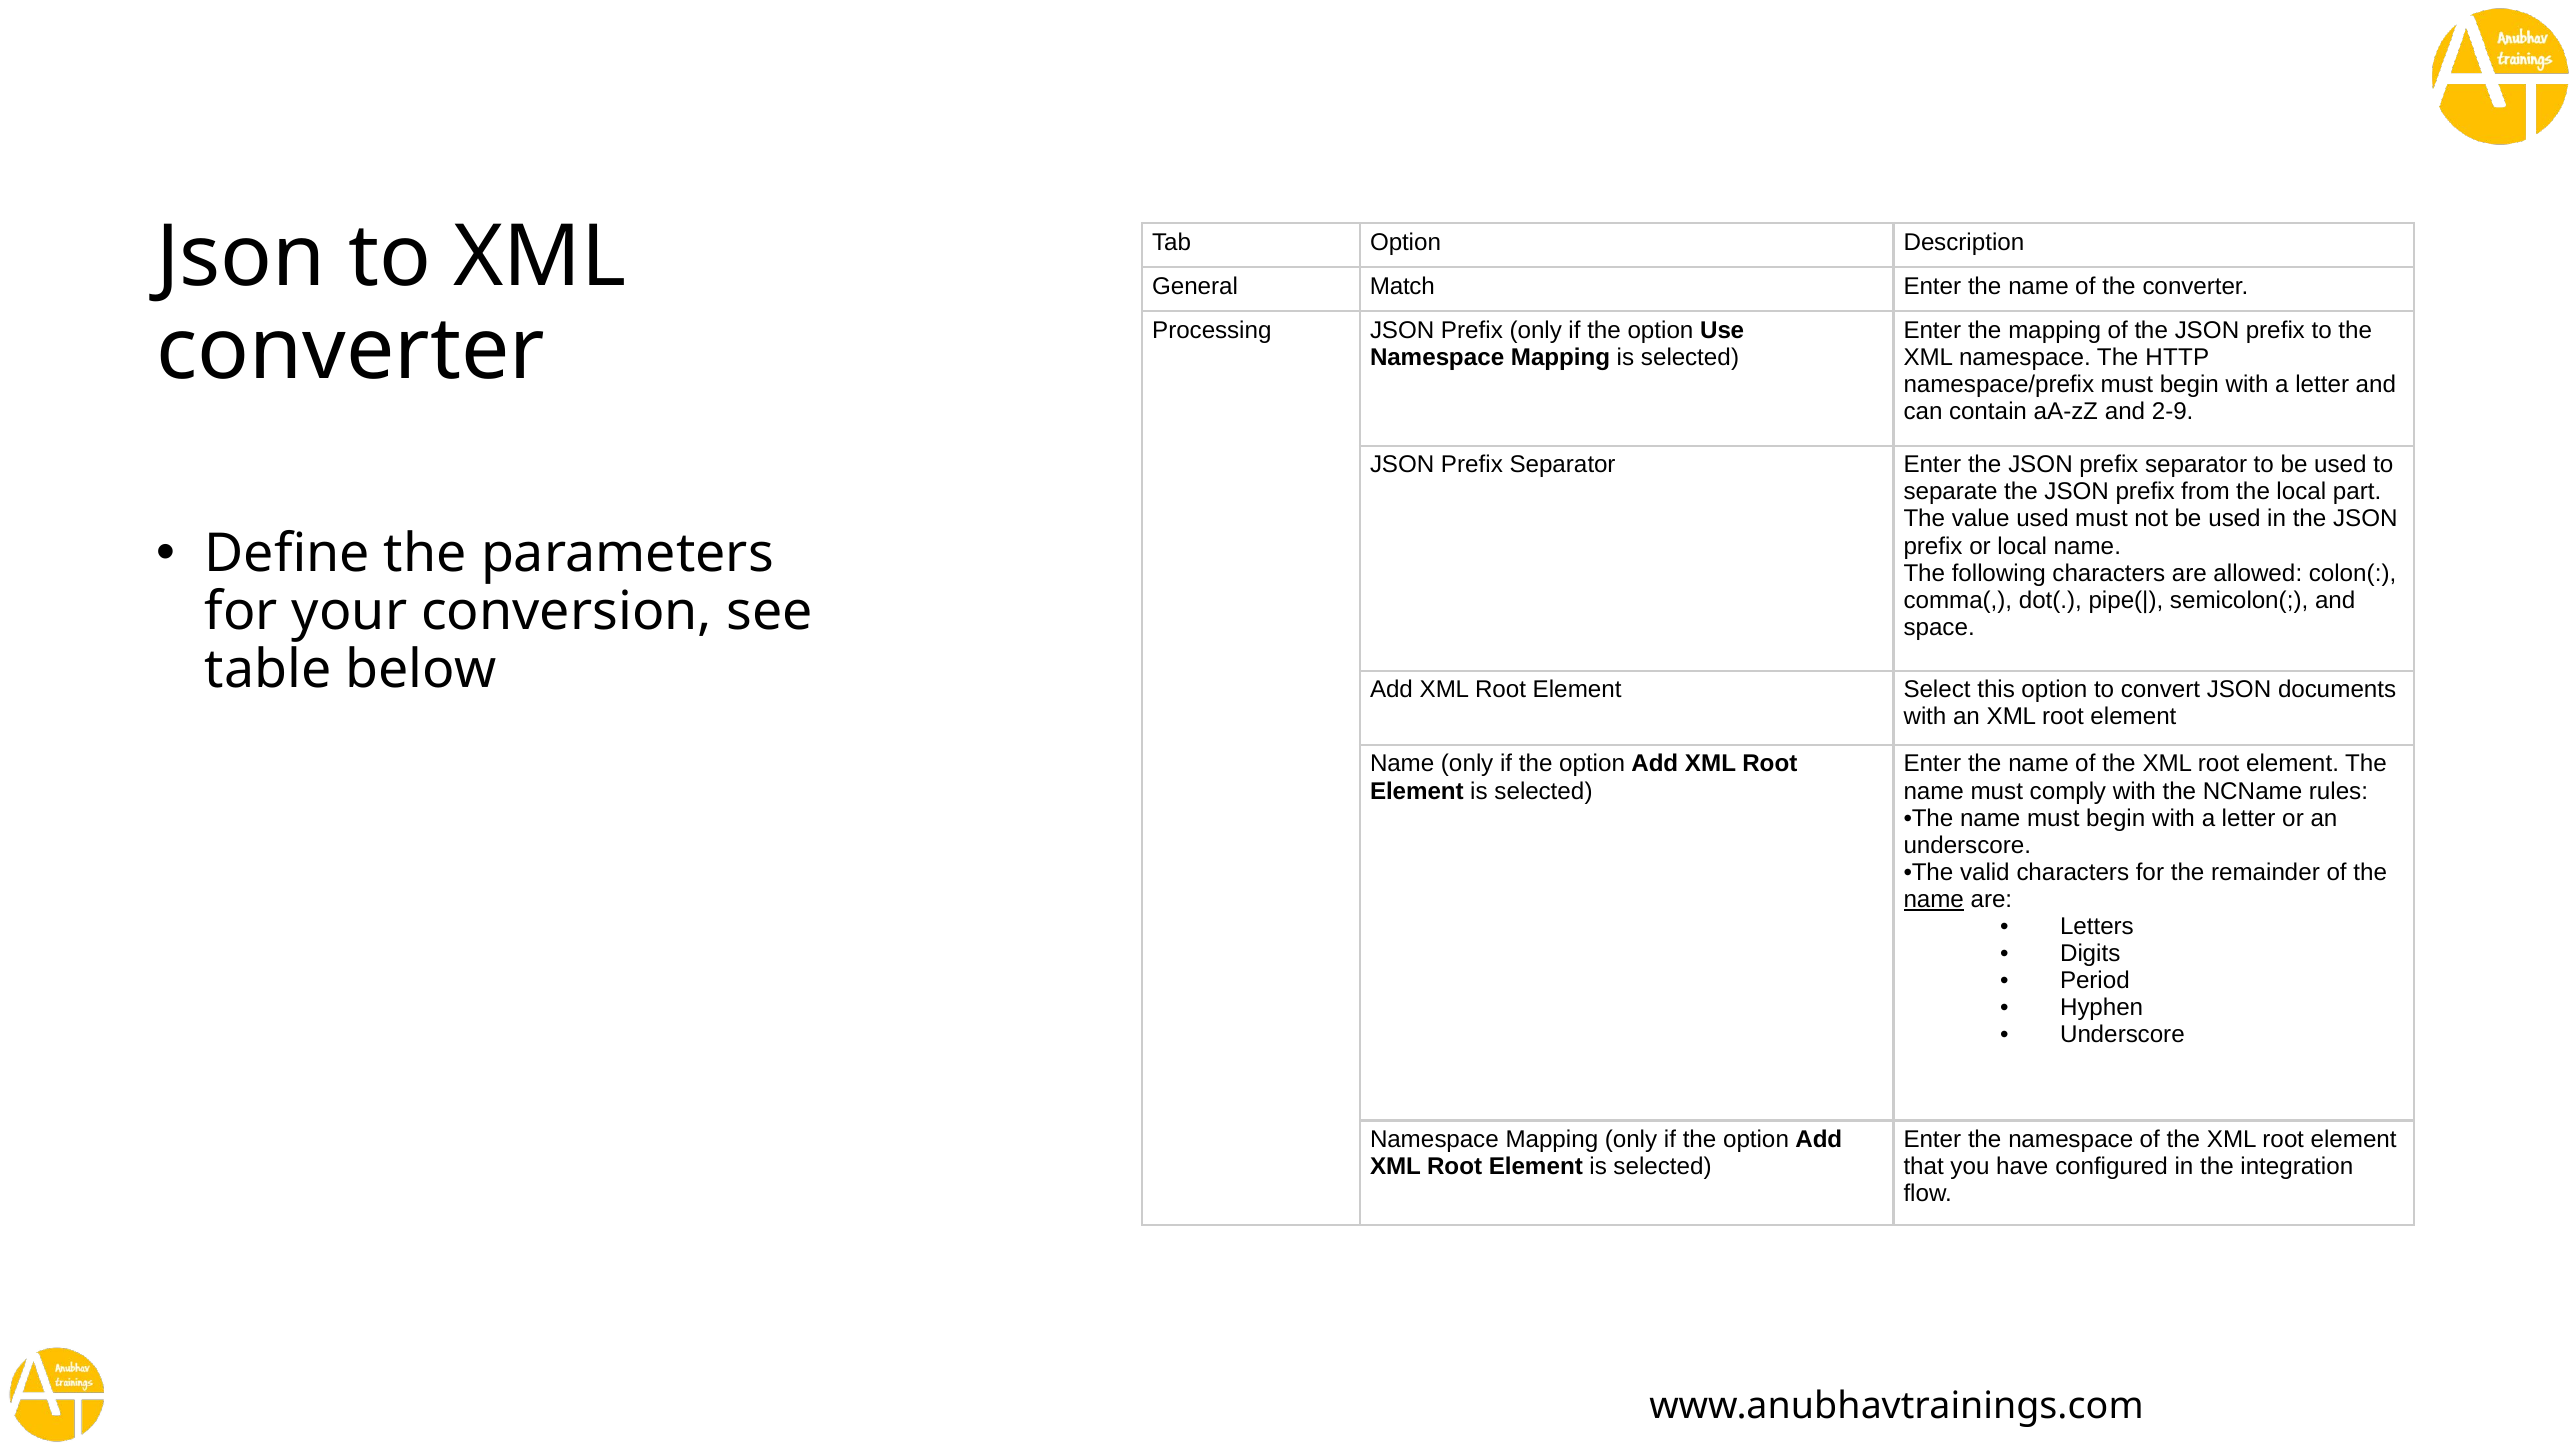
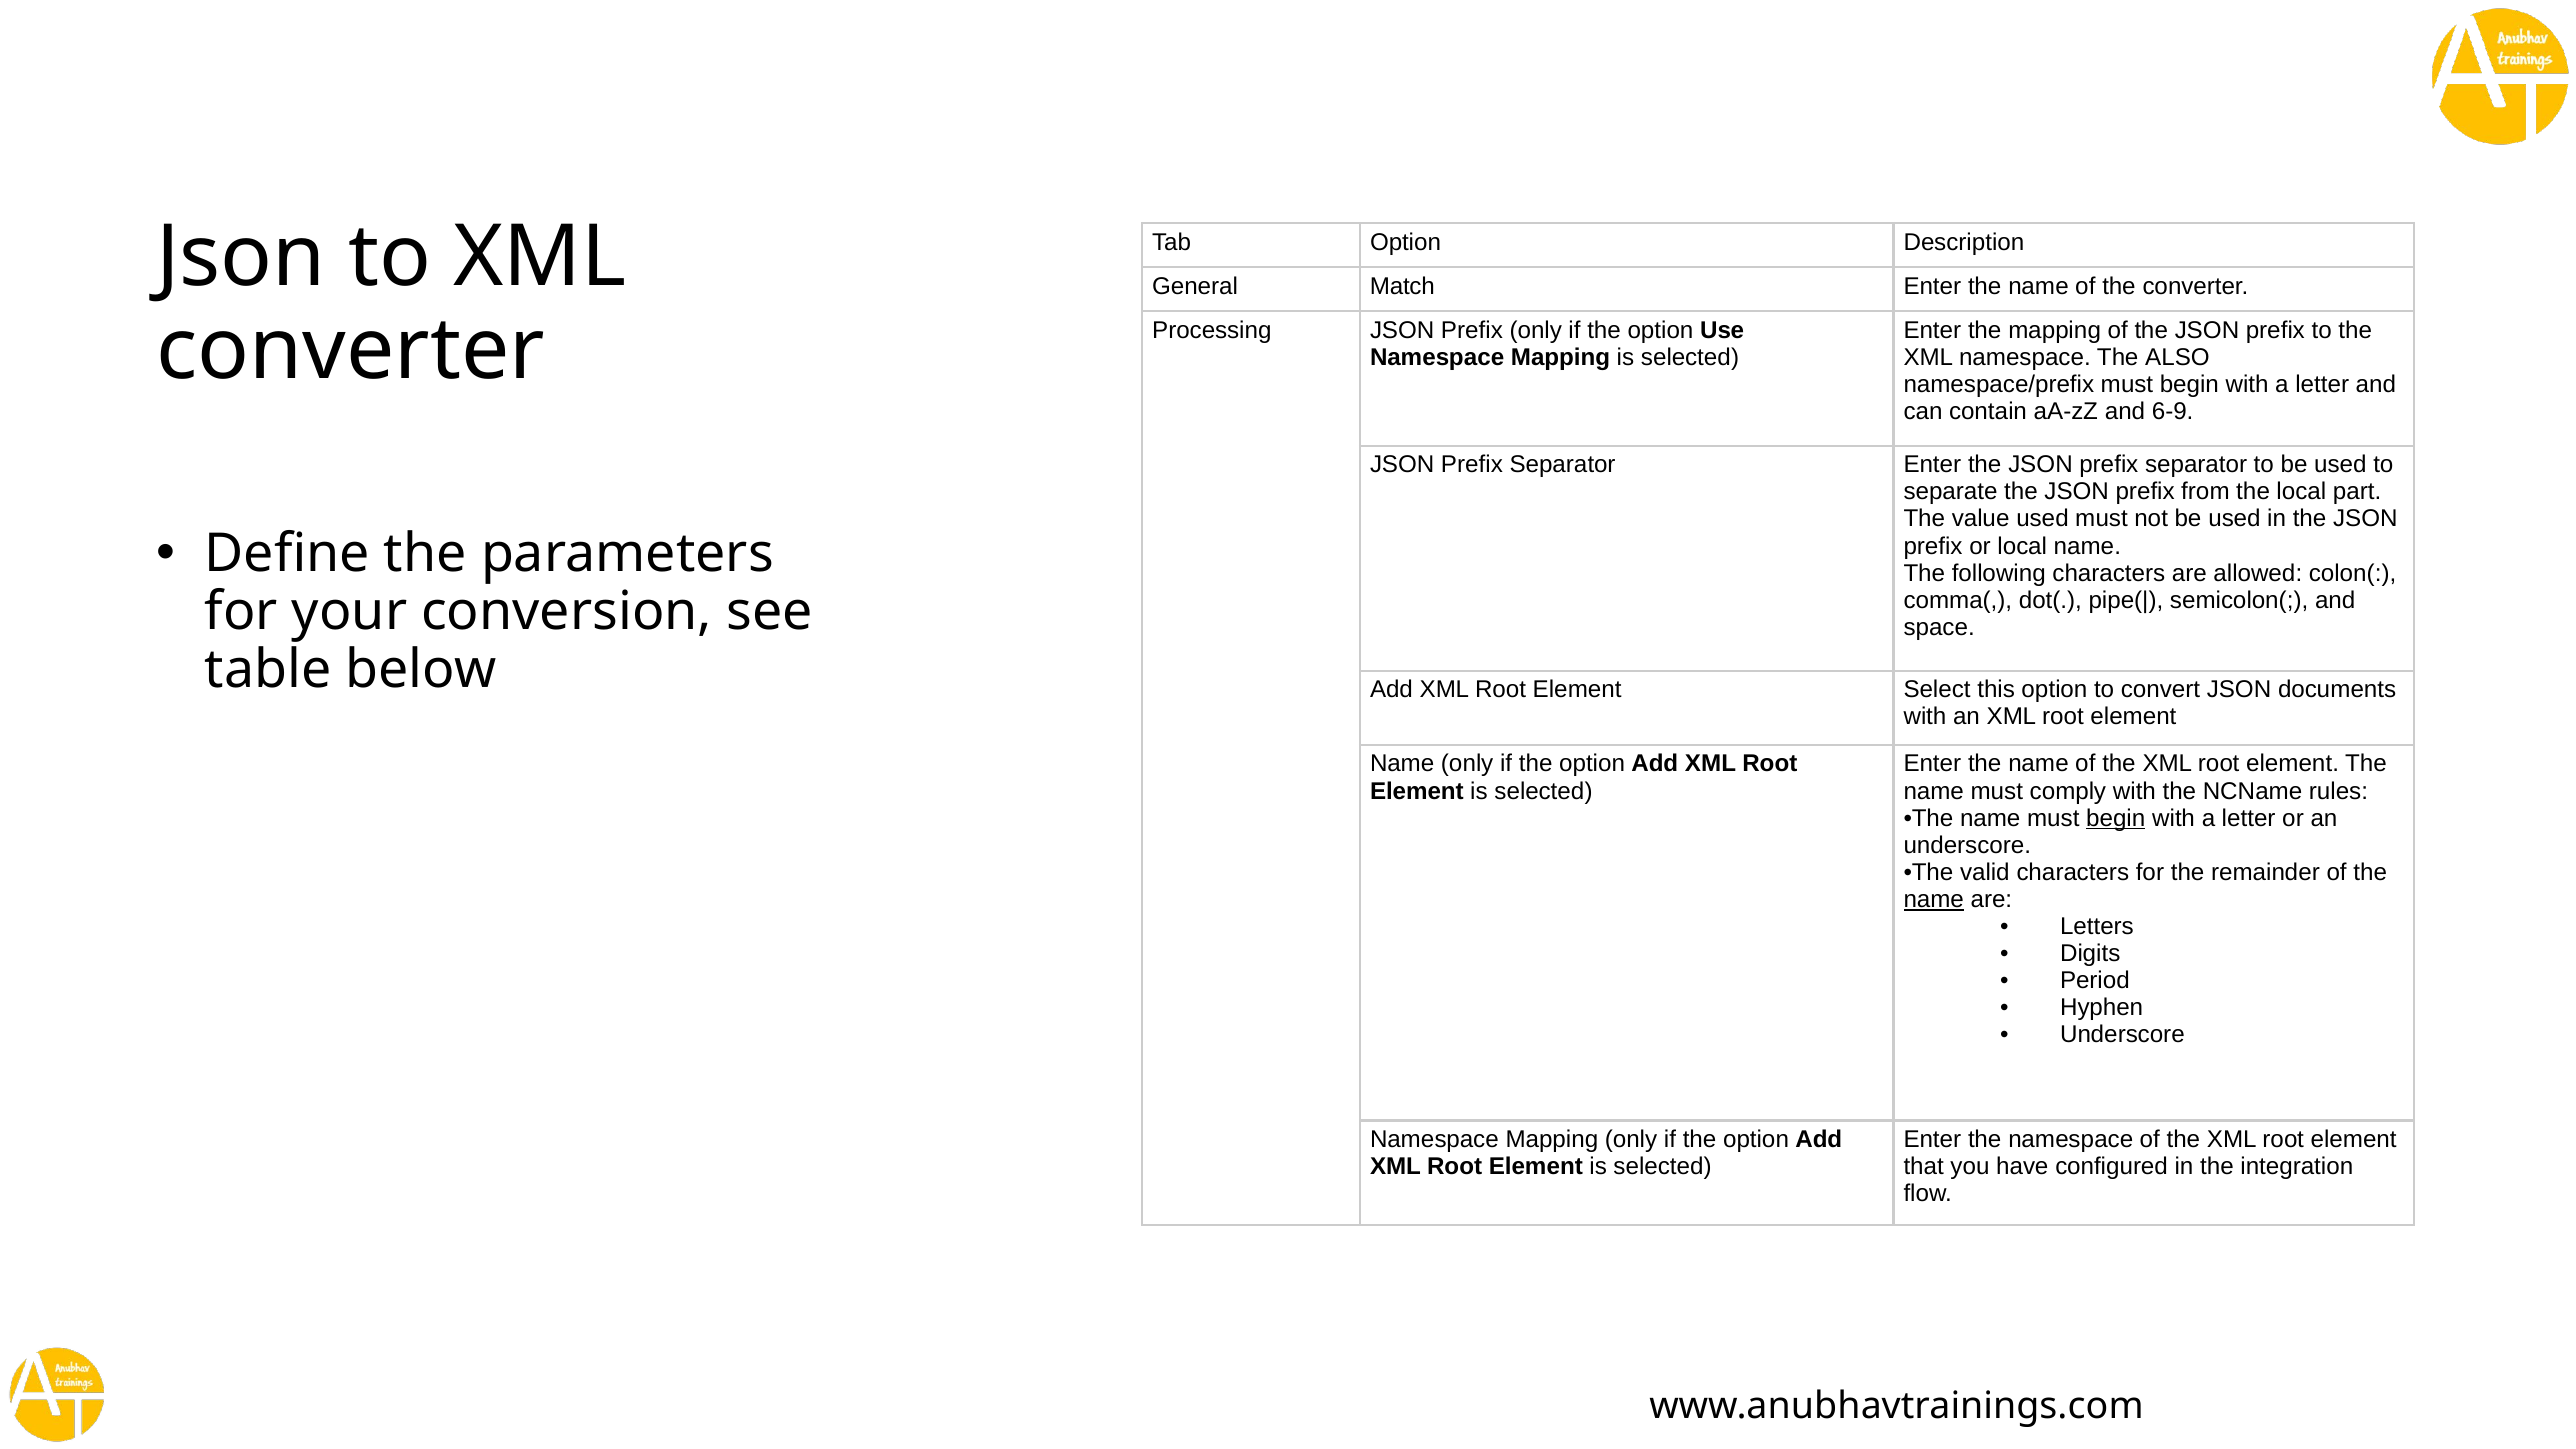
HTTP: HTTP -> ALSO
2-9: 2-9 -> 6-9
begin at (2116, 818) underline: none -> present
